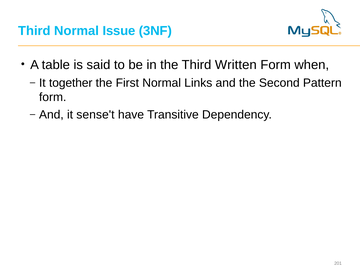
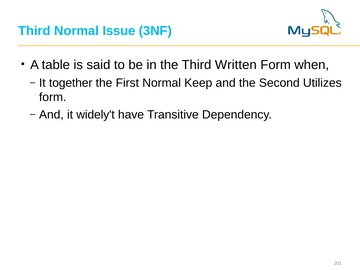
Links: Links -> Keep
Pattern: Pattern -> Utilizes
sense't: sense't -> widely't
